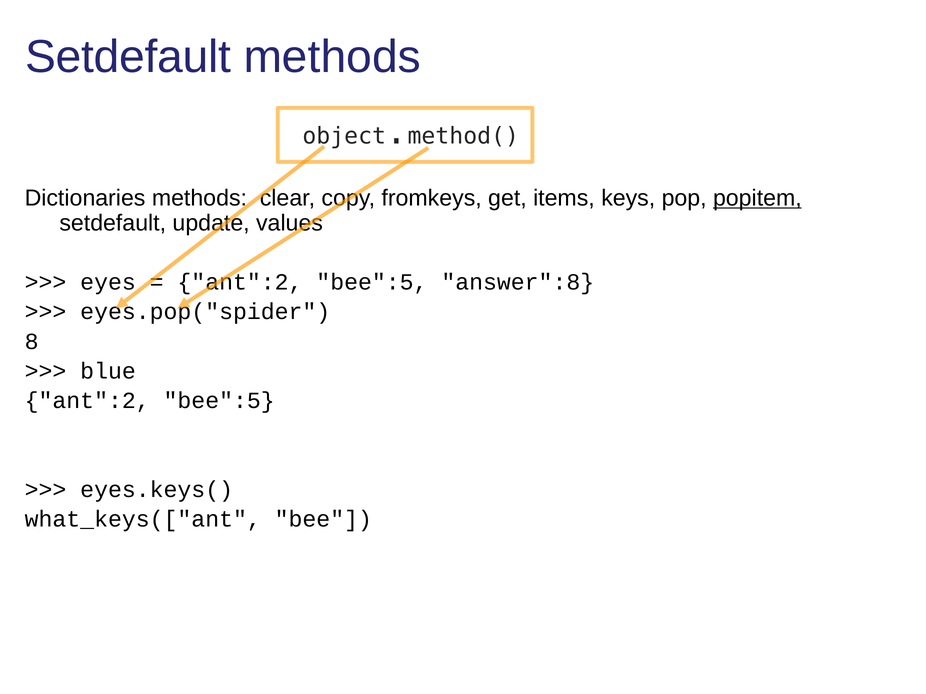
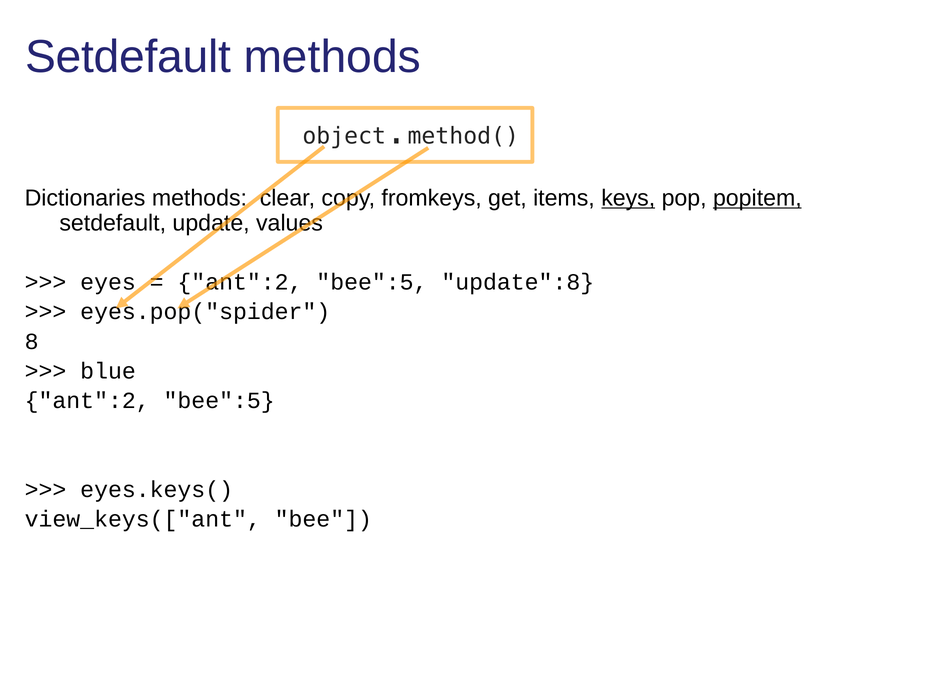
keys underline: none -> present
answer":8: answer":8 -> update":8
what_keys(["ant: what_keys(["ant -> view_keys(["ant
